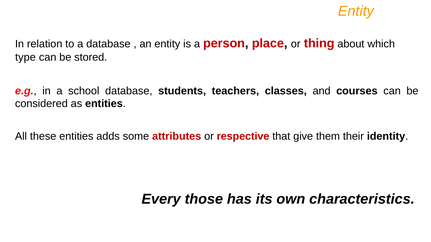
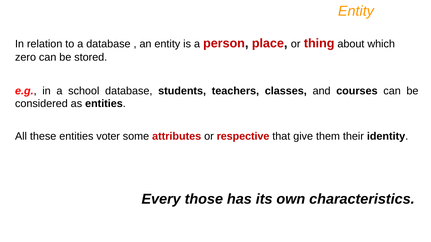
type: type -> zero
adds: adds -> voter
